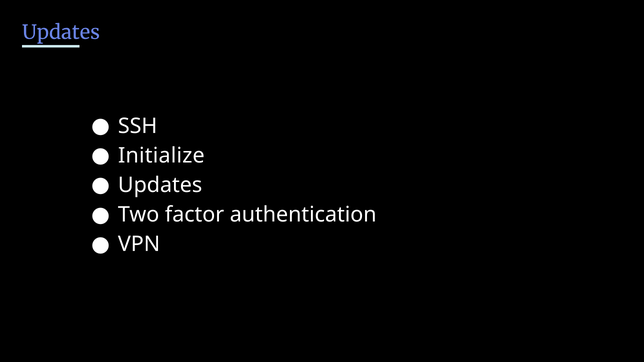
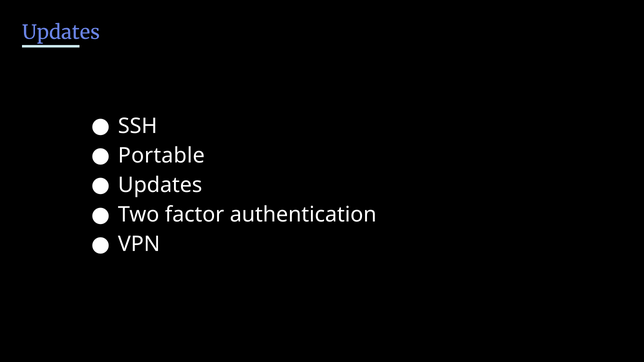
Initialize: Initialize -> Portable
